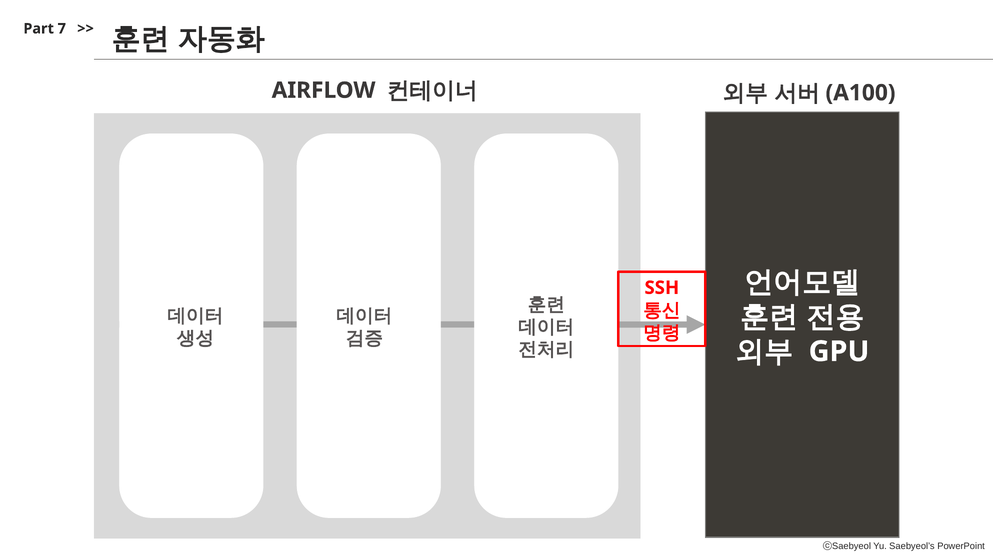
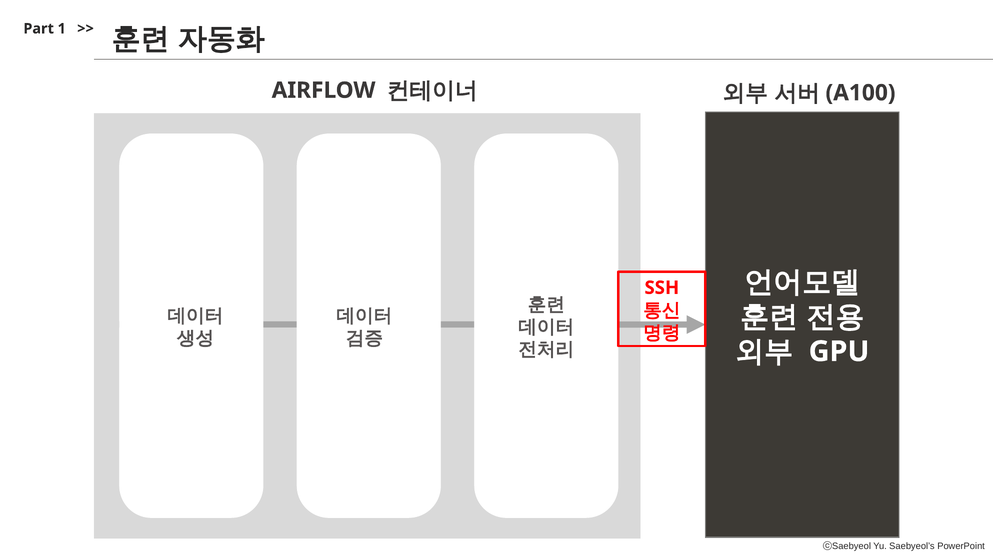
7: 7 -> 1
